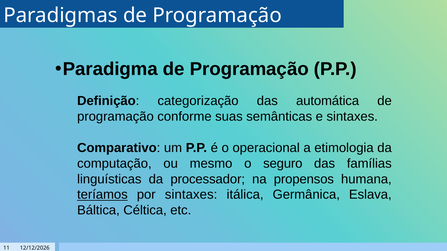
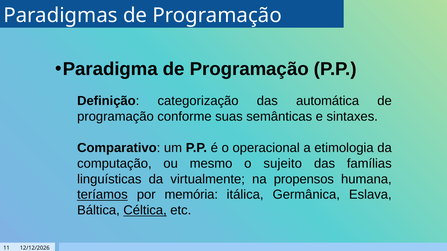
seguro: seguro -> sujeito
processador: processador -> virtualmente
por sintaxes: sintaxes -> memória
Céltica underline: none -> present
